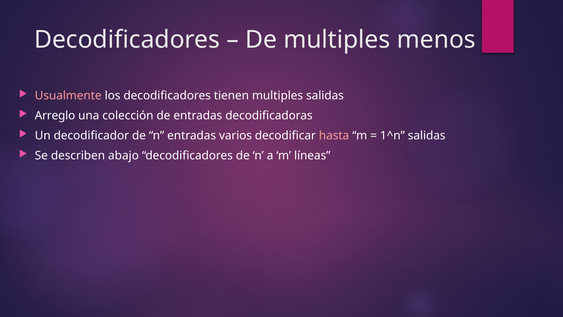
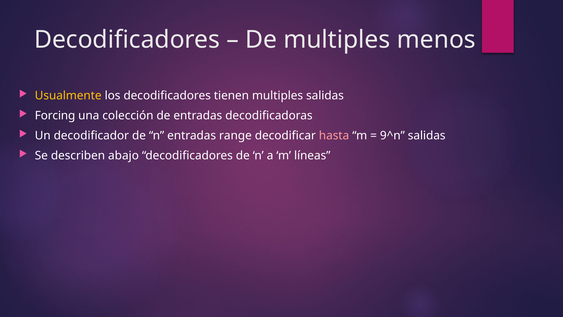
Usualmente colour: pink -> yellow
Arreglo: Arreglo -> Forcing
varios: varios -> range
1^n: 1^n -> 9^n
